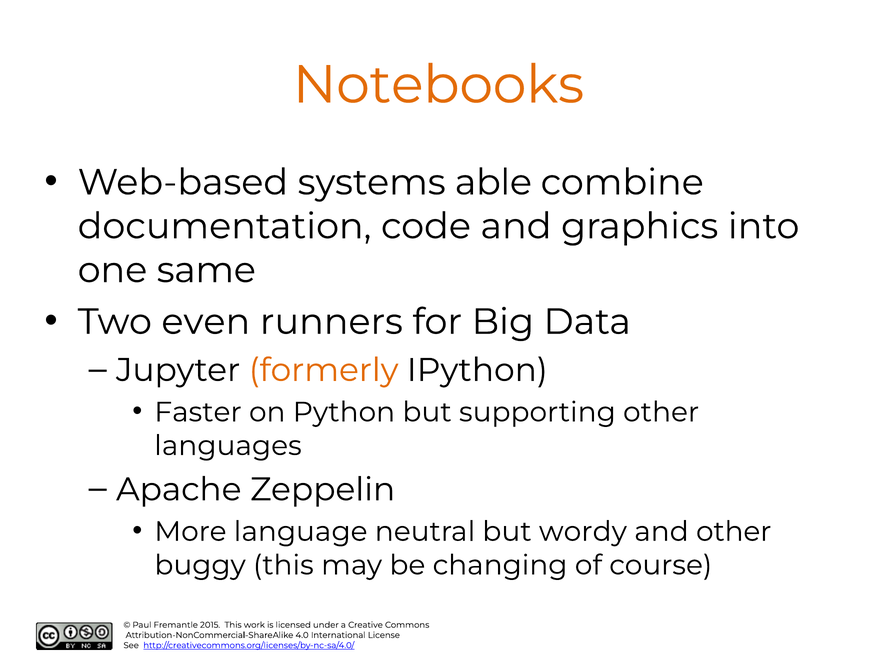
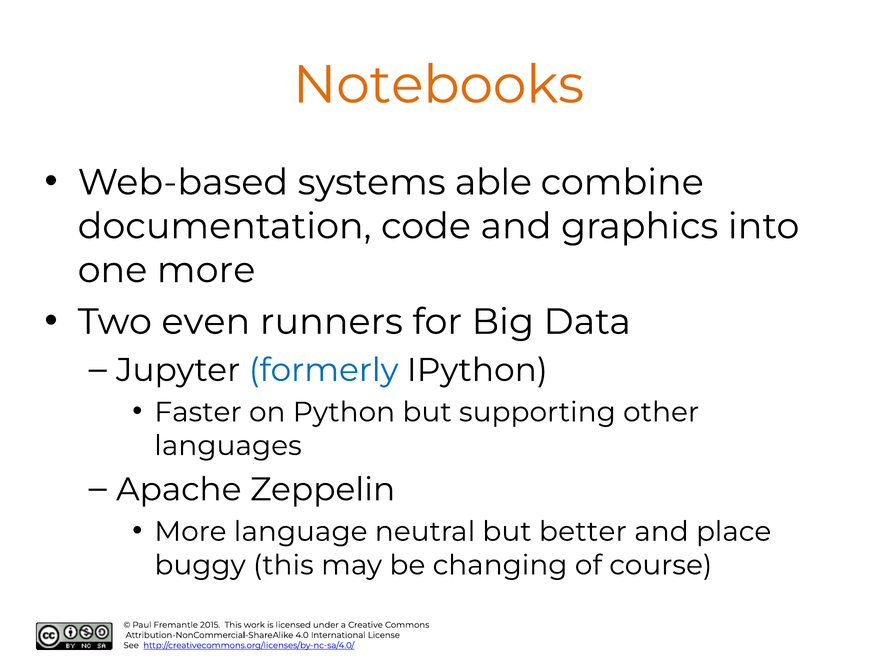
one same: same -> more
formerly colour: orange -> blue
wordy: wordy -> better
and other: other -> place
